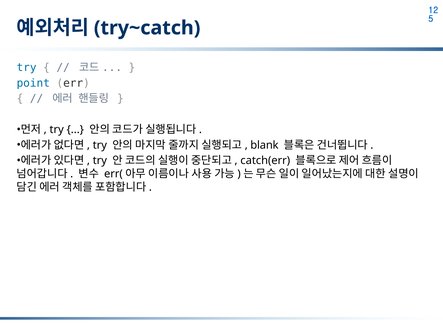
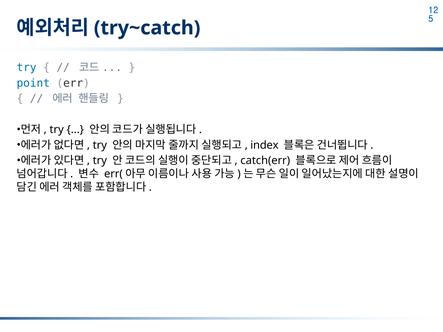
blank: blank -> index
